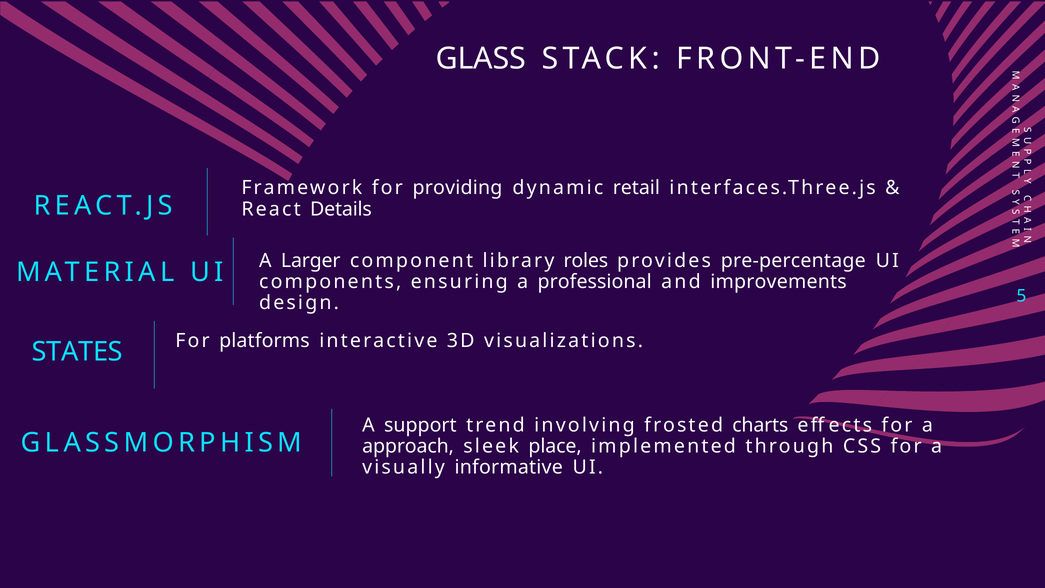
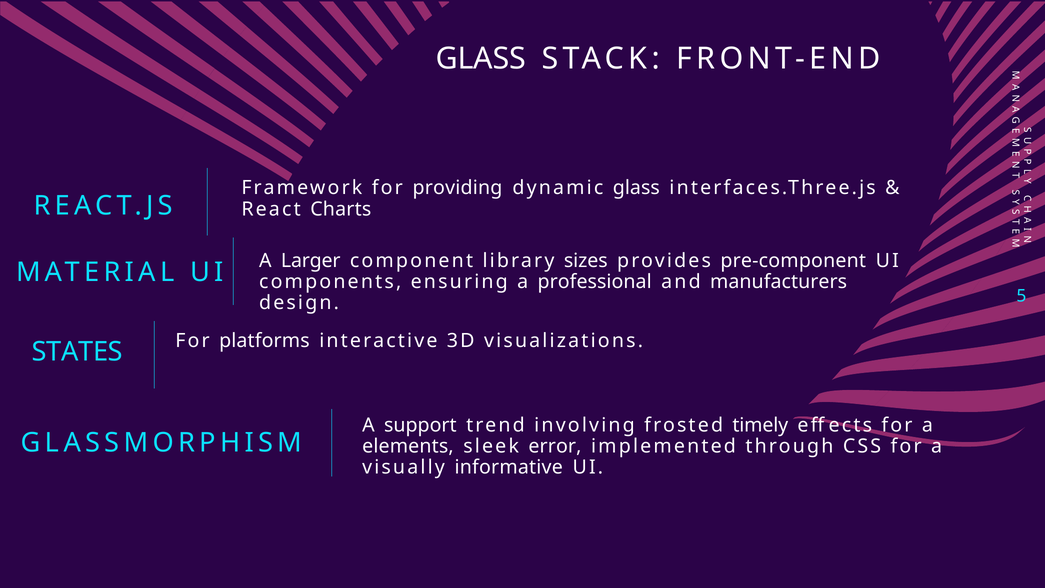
dynamic retail: retail -> glass
Details: Details -> Charts
roles: roles -> sizes
pre-percentage: pre-percentage -> pre-component
improvements: improvements -> manufacturers
charts: charts -> timely
approach: approach -> elements
place: place -> error
